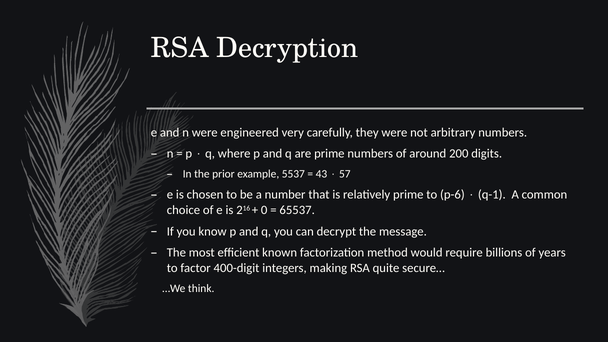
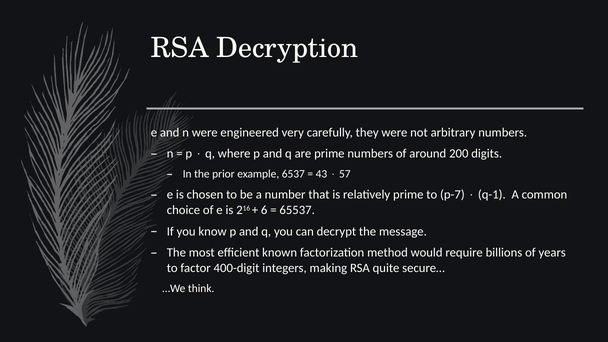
5537: 5537 -> 6537
p-6: p-6 -> p-7
0: 0 -> 6
